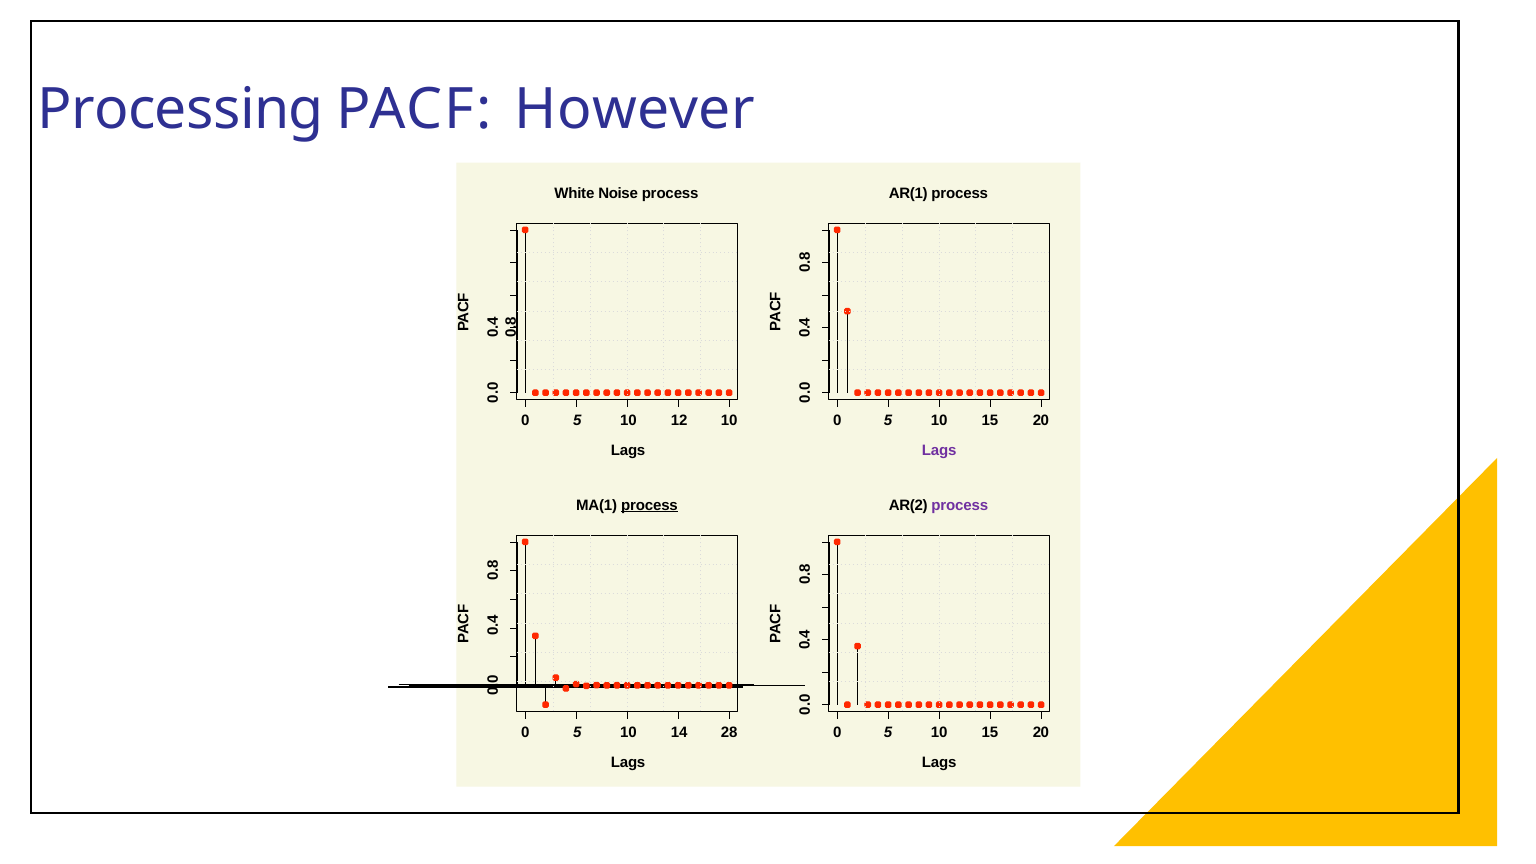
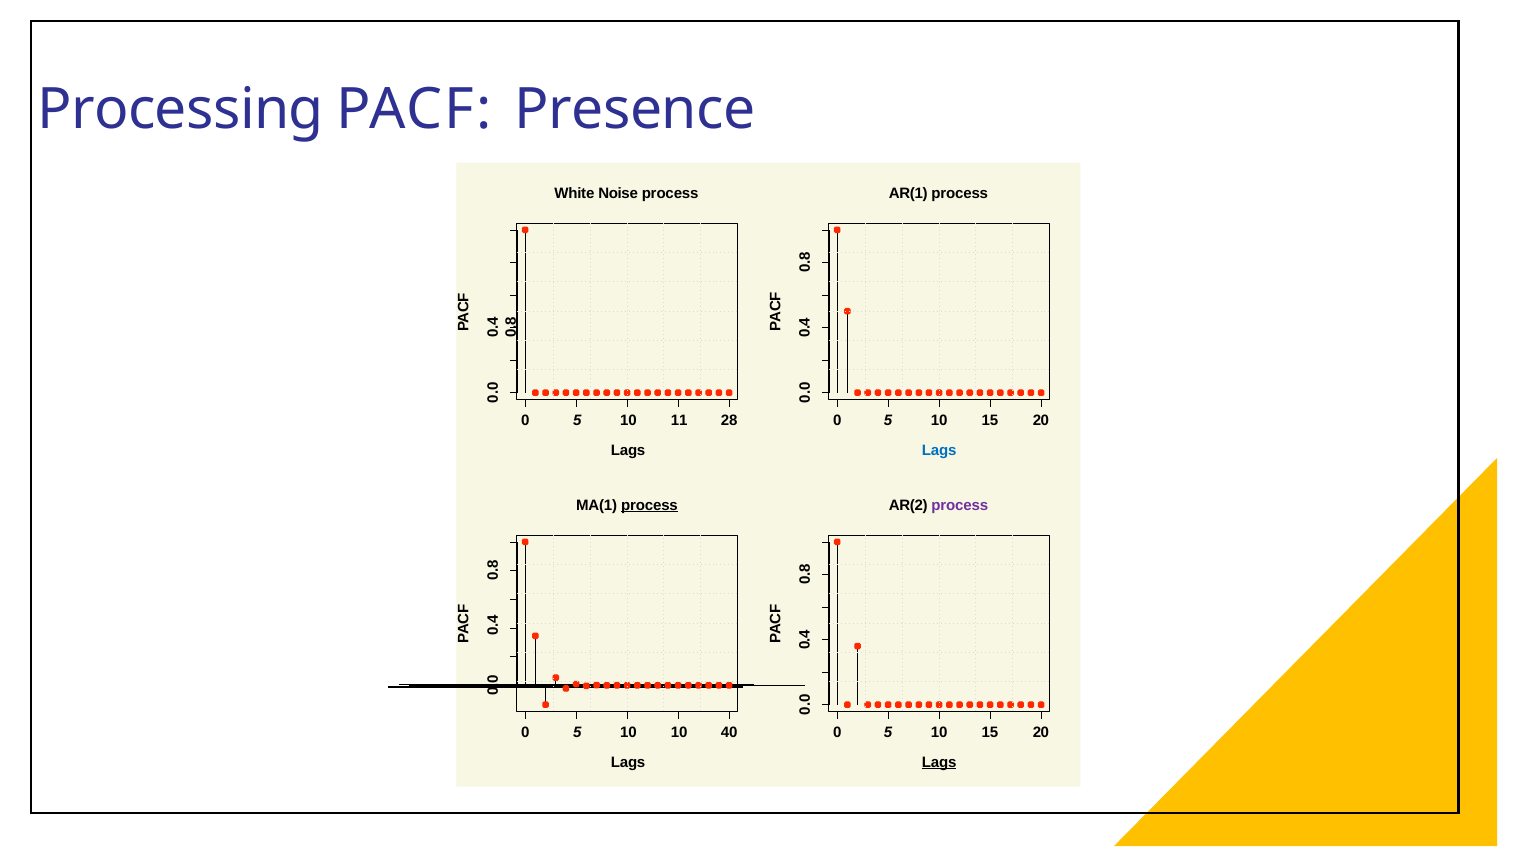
However: However -> Presence
12: 12 -> 11
0 10: 10 -> 28
Lags at (939, 450) colour: purple -> blue
10 14: 14 -> 10
28: 28 -> 40
Lags at (939, 762) underline: none -> present
